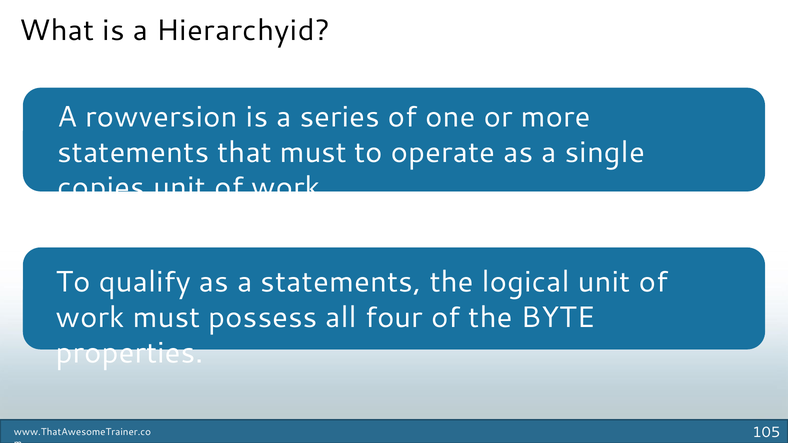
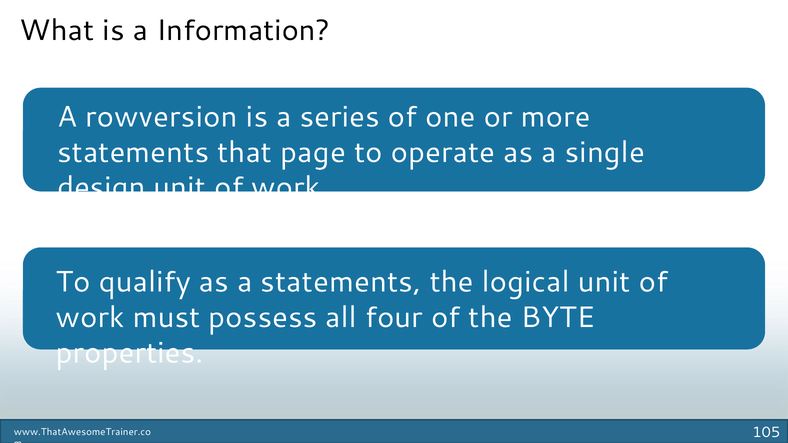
Hierarchyid: Hierarchyid -> Information
that must: must -> page
copies: copies -> design
